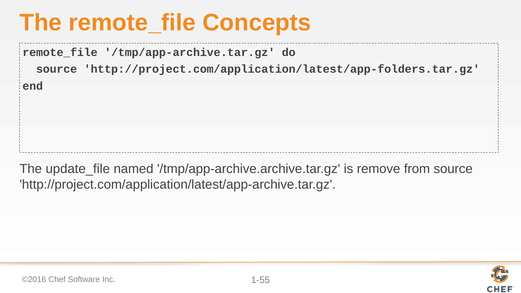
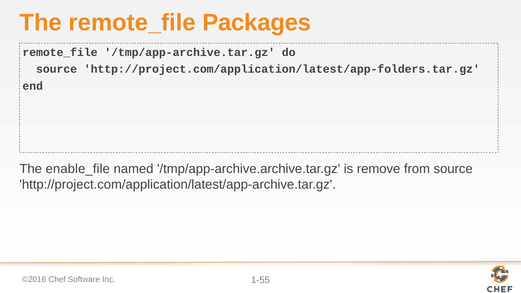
Concepts: Concepts -> Packages
update_file: update_file -> enable_file
